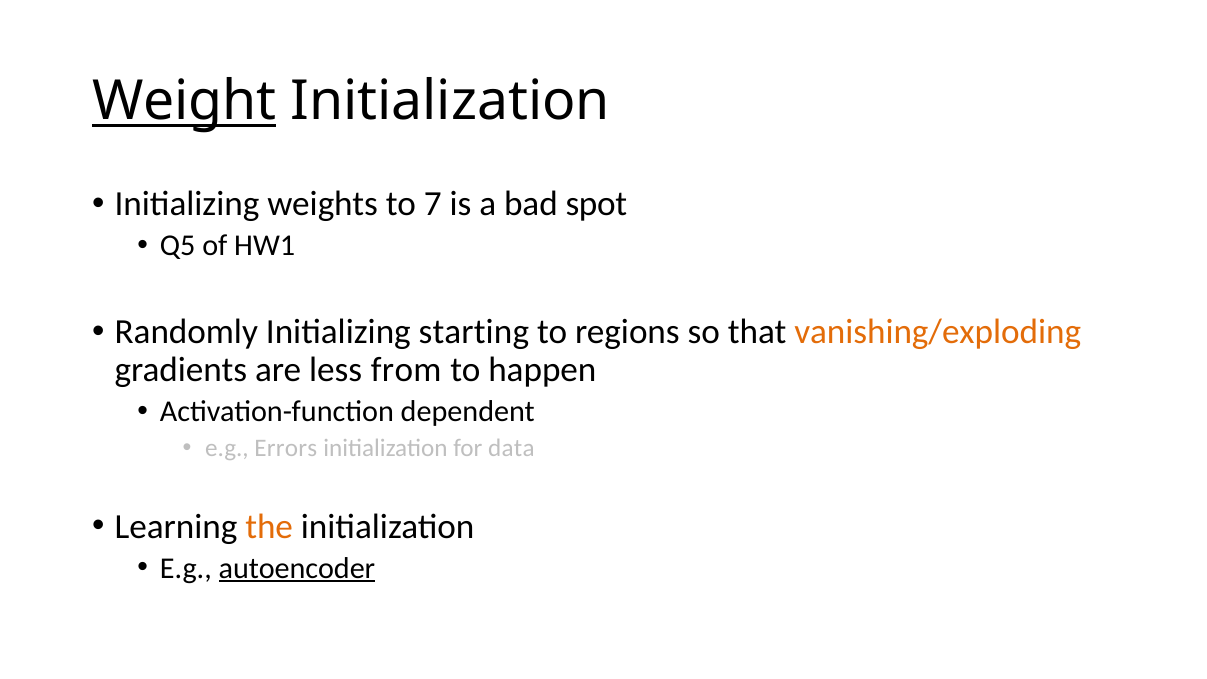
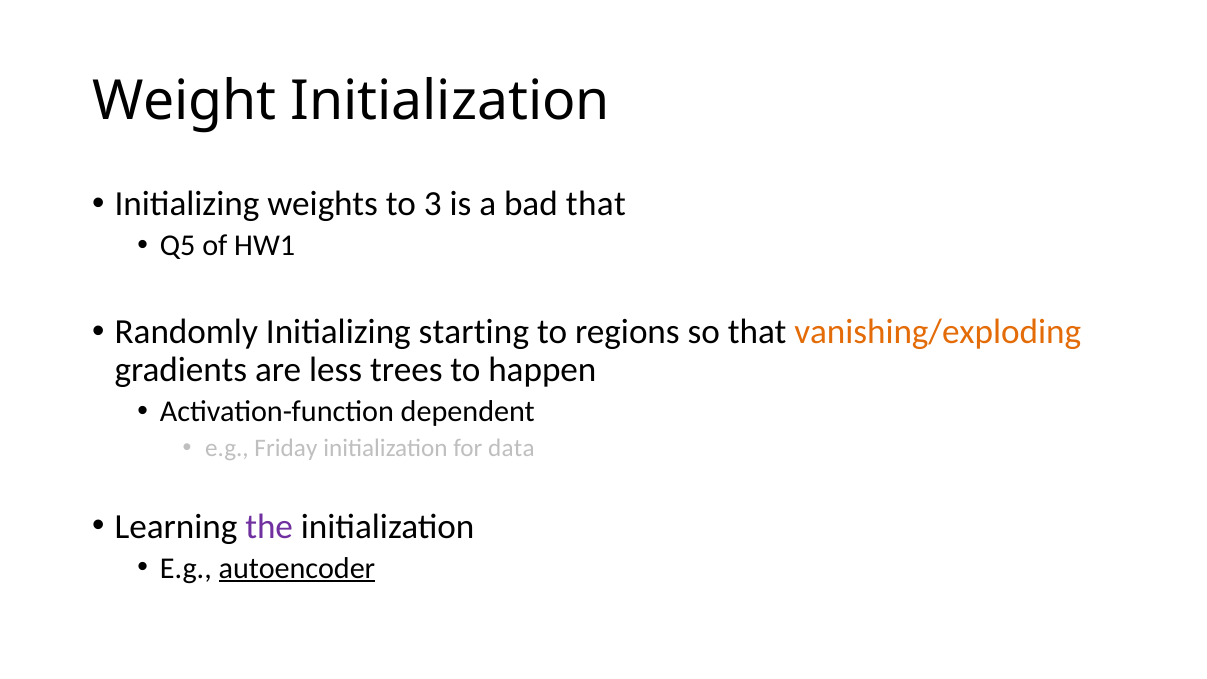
Weight underline: present -> none
7: 7 -> 3
bad spot: spot -> that
from: from -> trees
Errors: Errors -> Friday
the colour: orange -> purple
